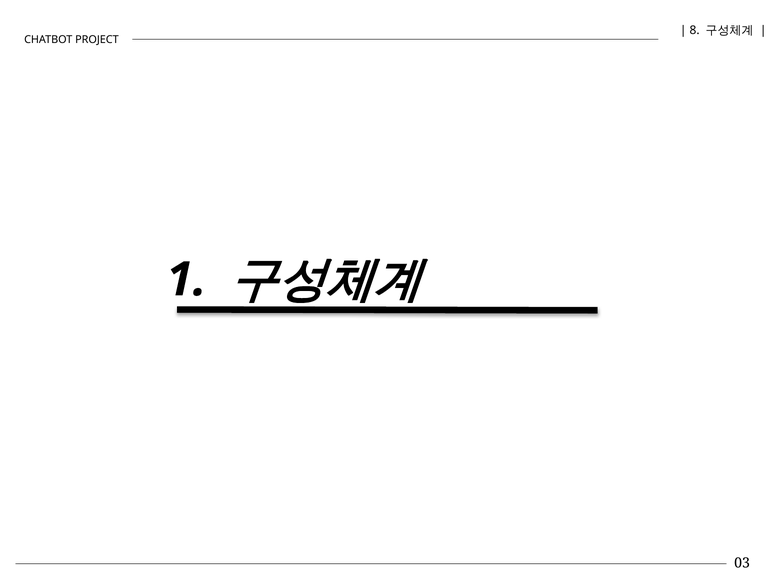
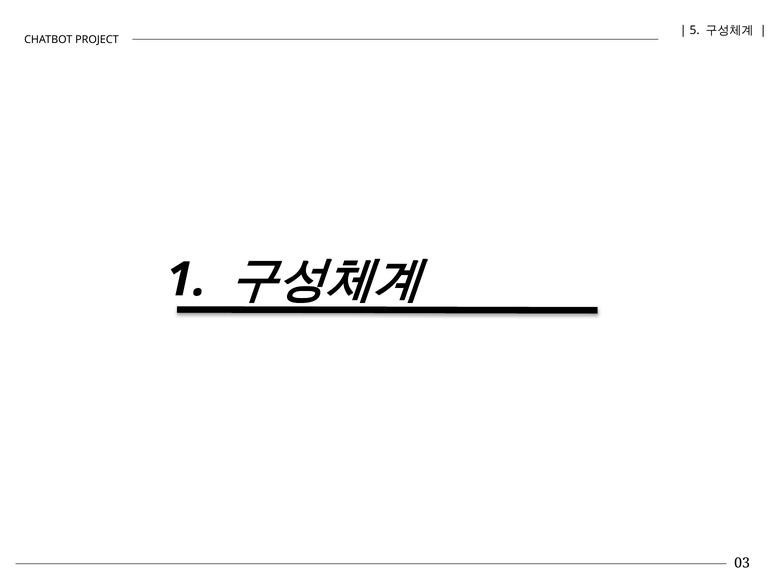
8: 8 -> 5
